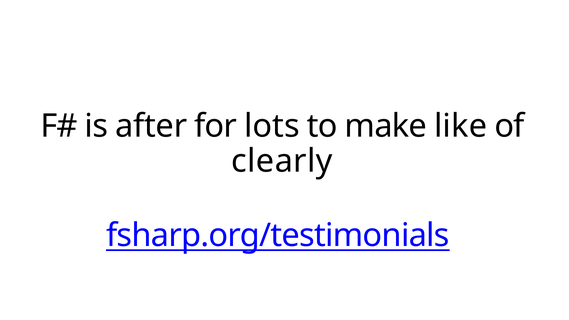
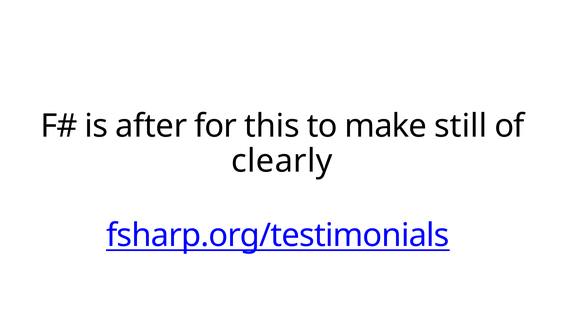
lots: lots -> this
like: like -> still
